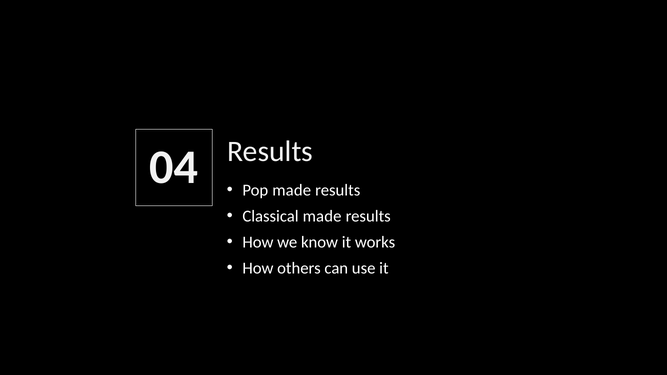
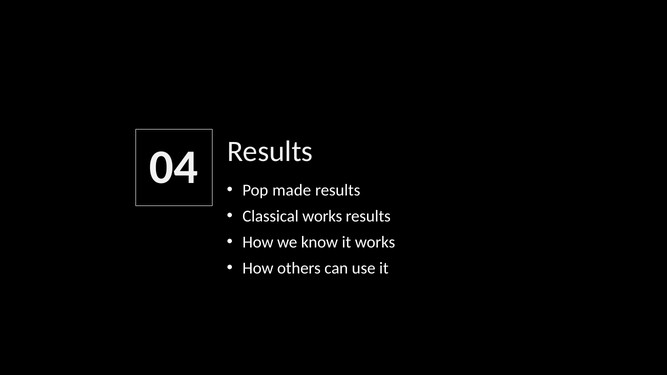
Classical made: made -> works
